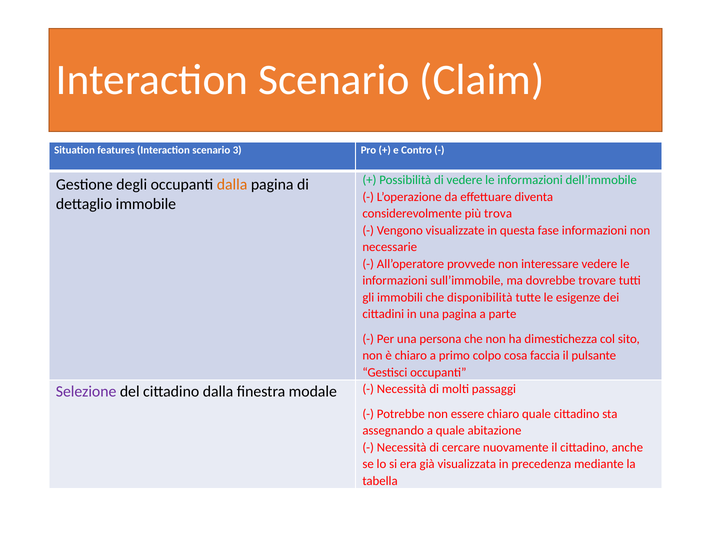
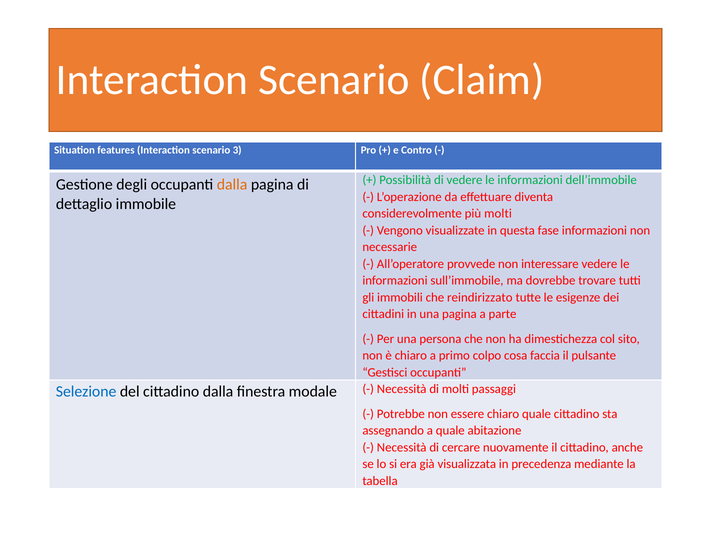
più trova: trova -> molti
disponibilità: disponibilità -> reindirizzato
Selezione colour: purple -> blue
